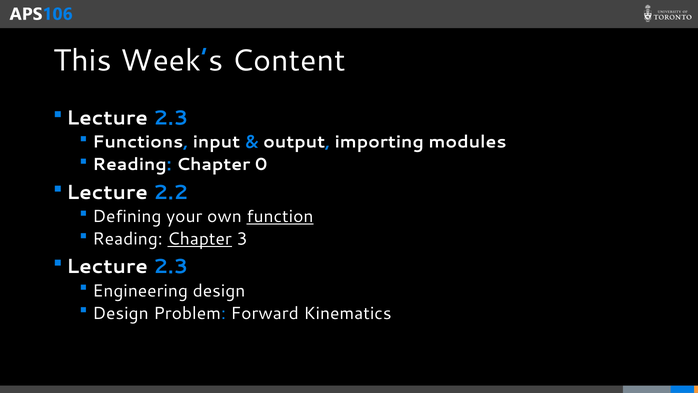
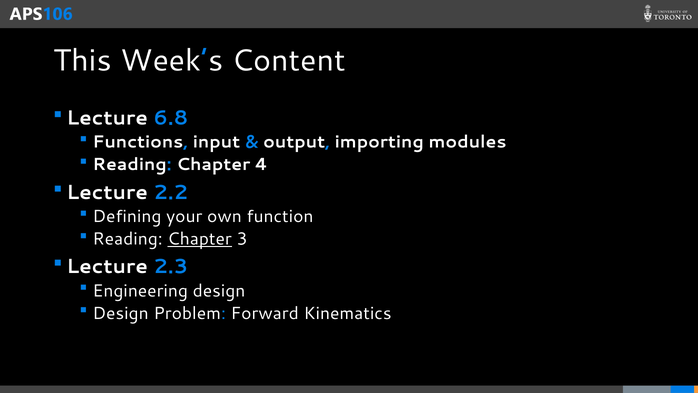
2.3 at (171, 118): 2.3 -> 6.8
0: 0 -> 4
function underline: present -> none
